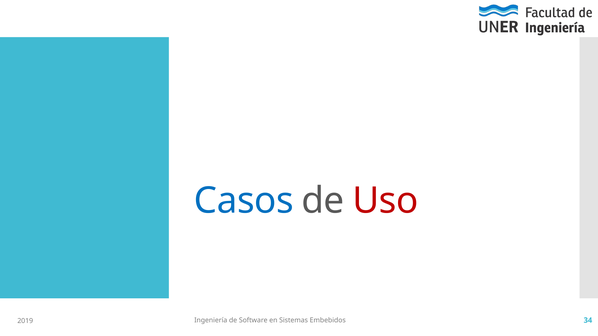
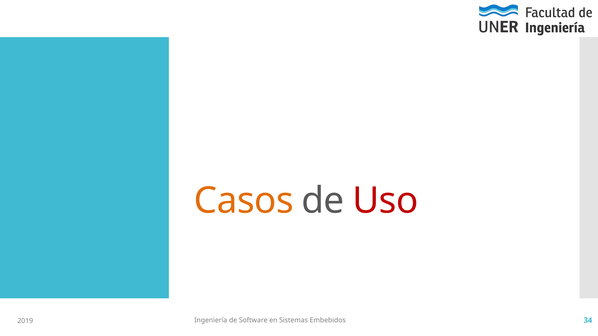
Casos colour: blue -> orange
